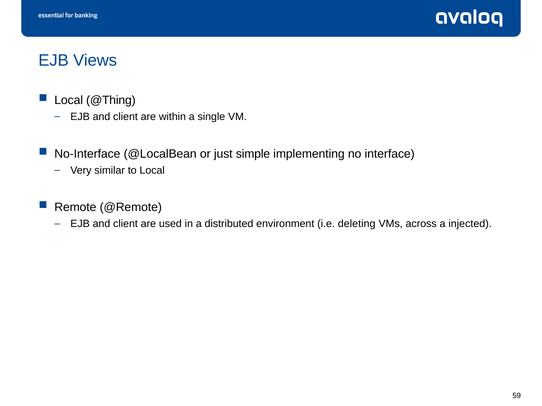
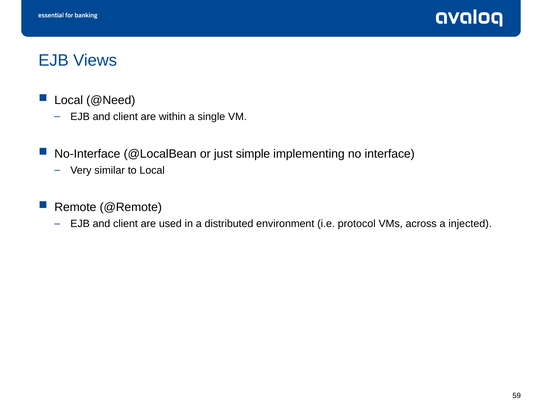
@Thing: @Thing -> @Need
deleting: deleting -> protocol
